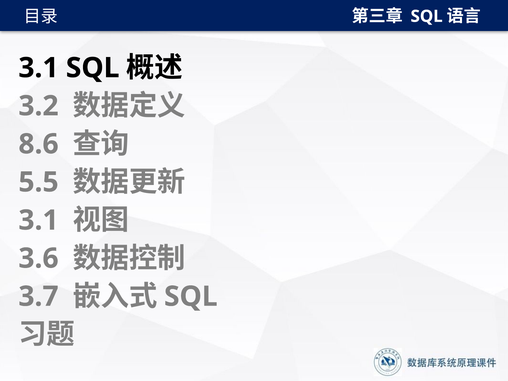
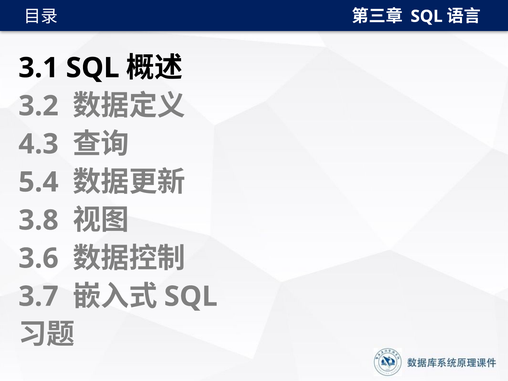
8.6: 8.6 -> 4.3
5.5: 5.5 -> 5.4
3.1 at (39, 220): 3.1 -> 3.8
